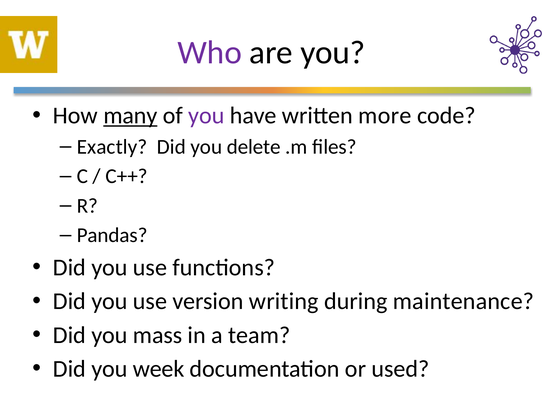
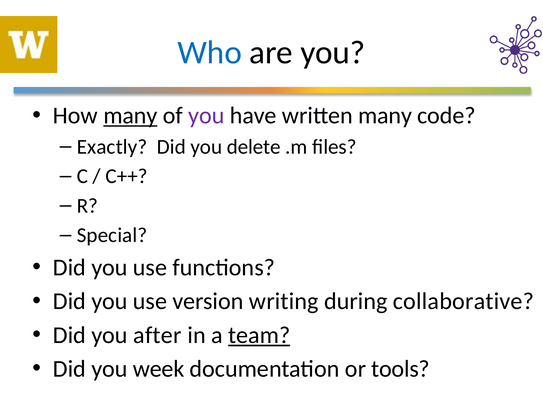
Who colour: purple -> blue
written more: more -> many
Pandas: Pandas -> Special
maintenance: maintenance -> collaborative
mass: mass -> after
team underline: none -> present
used: used -> tools
